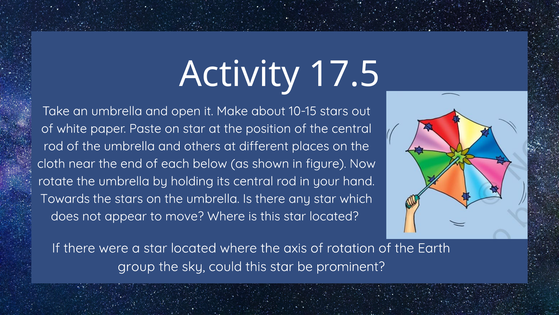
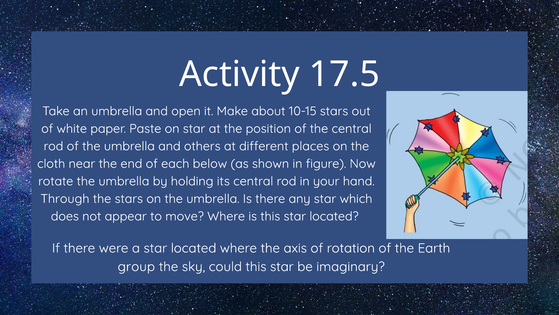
Towards: Towards -> Through
prominent: prominent -> imaginary
